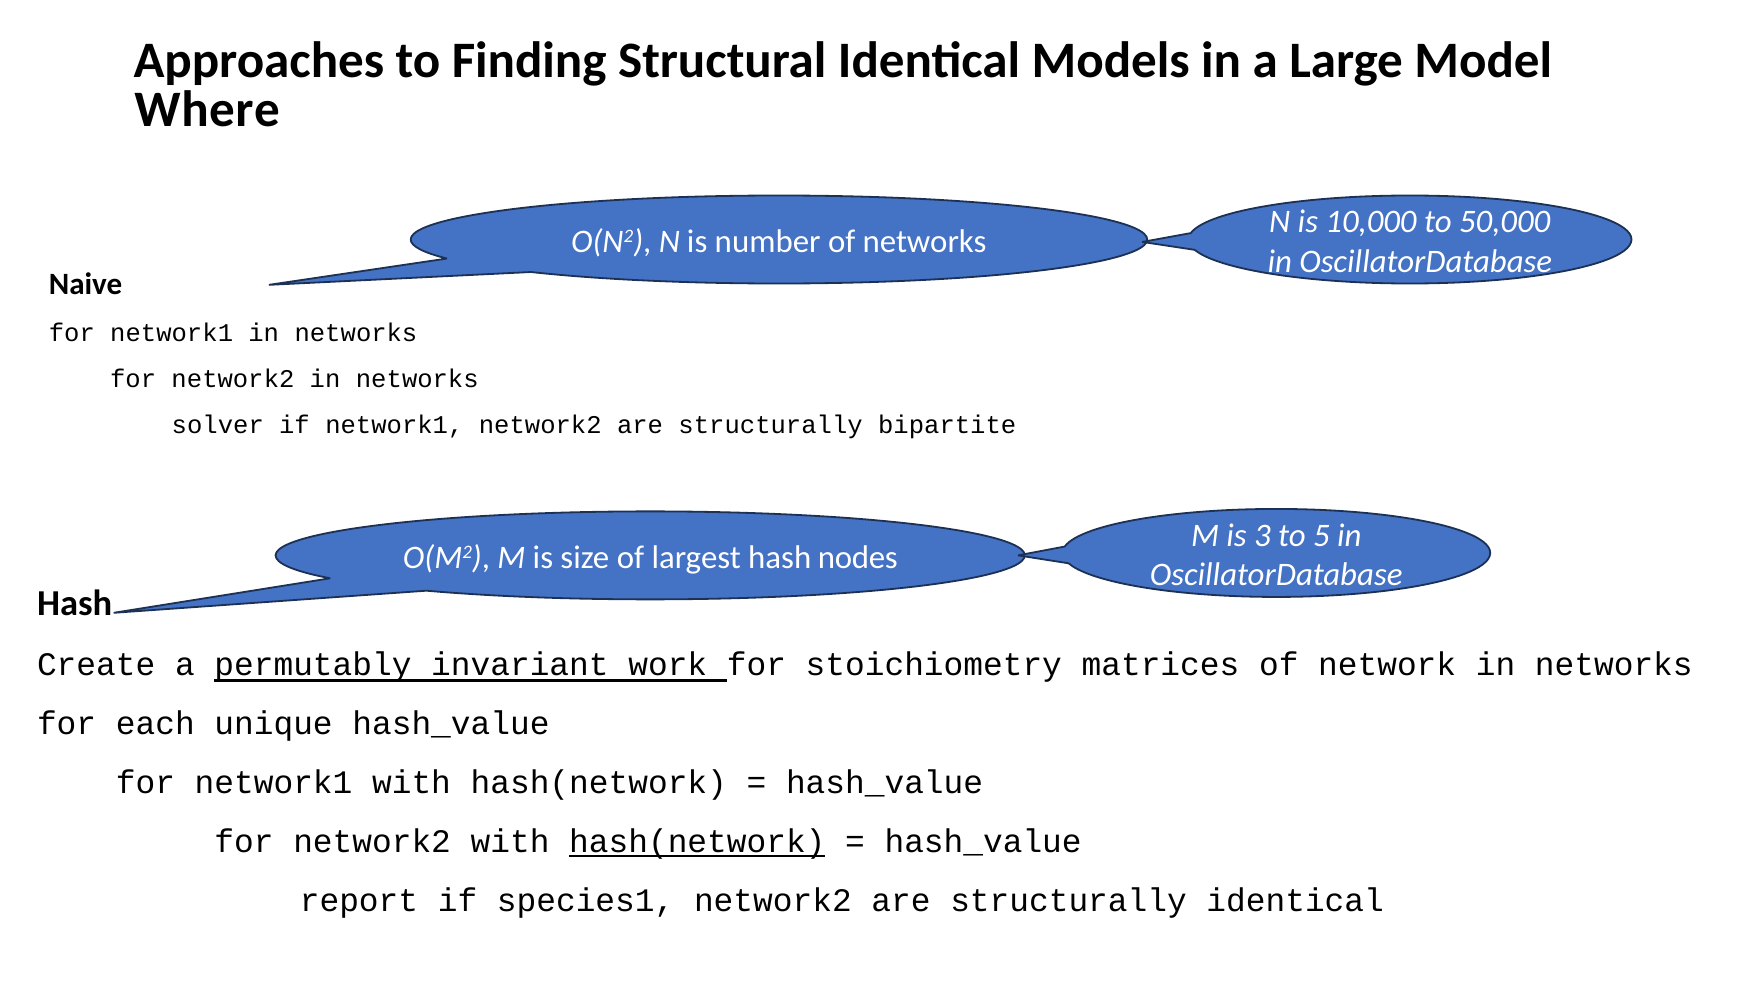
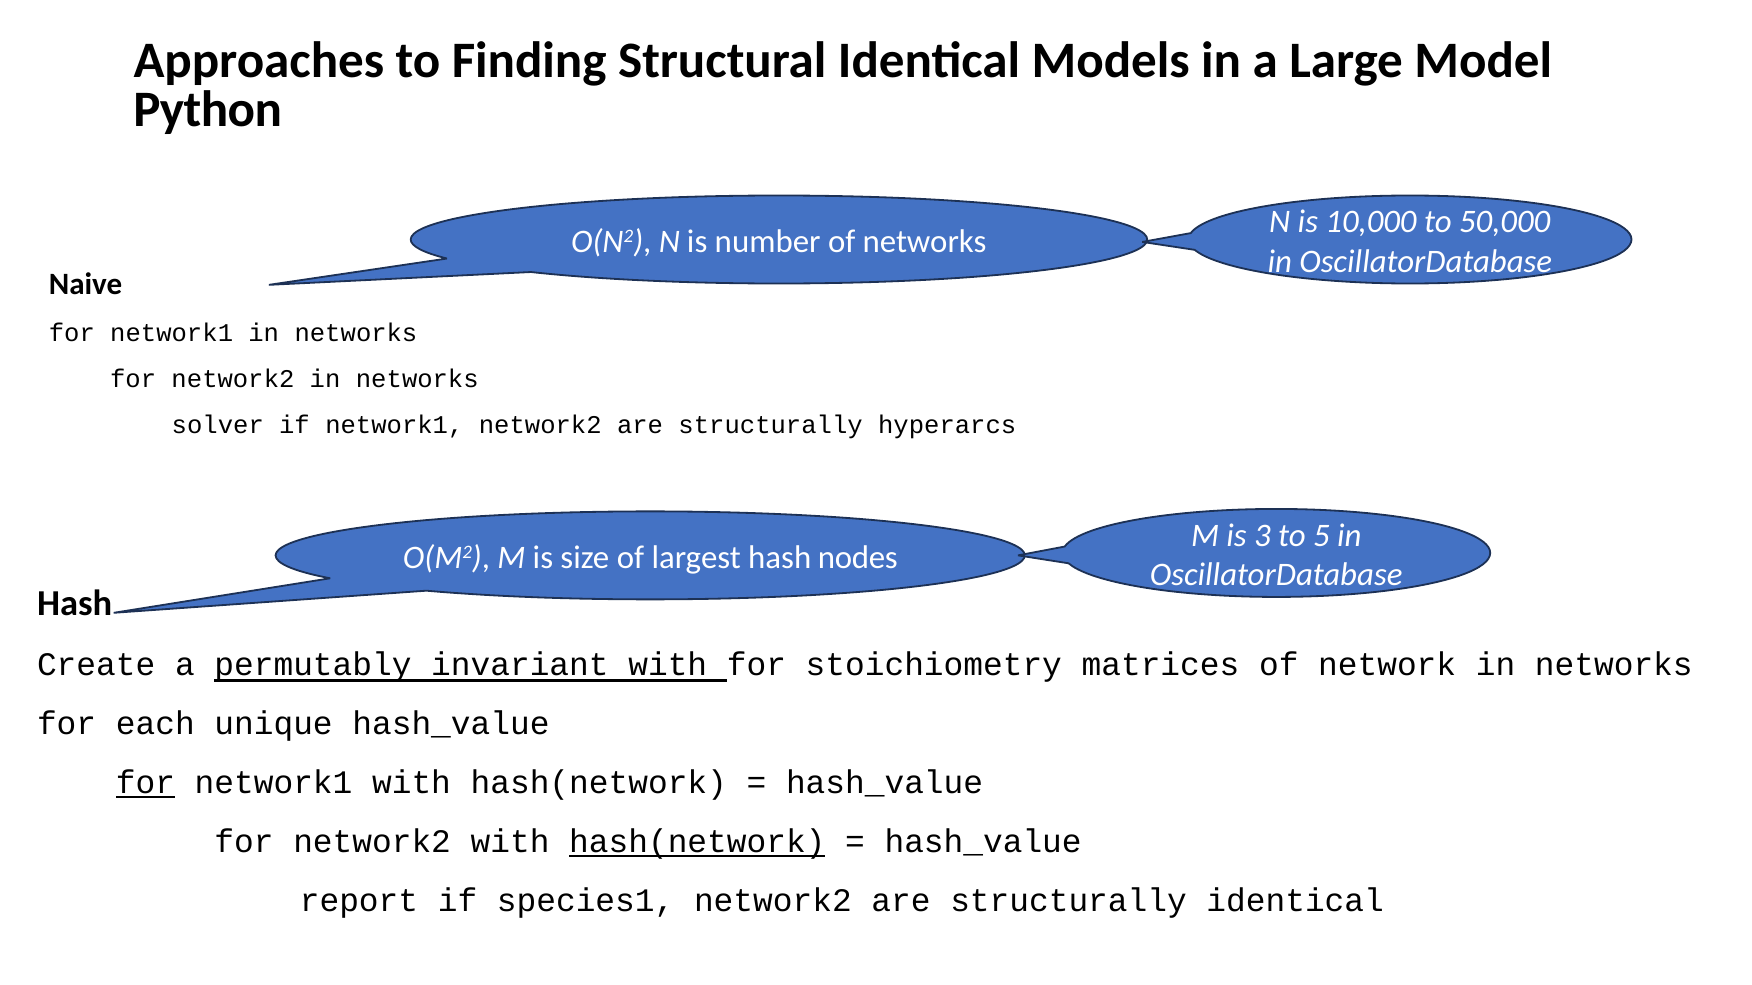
Where: Where -> Python
bipartite: bipartite -> hyperarcs
invariant work: work -> with
for at (145, 783) underline: none -> present
